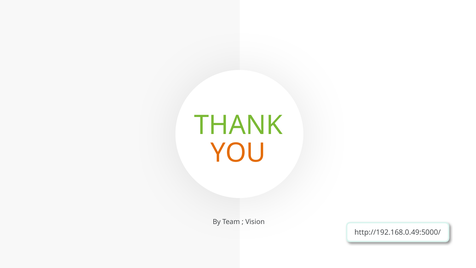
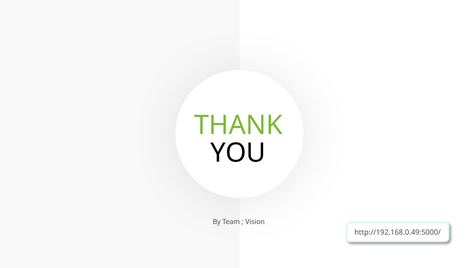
YOU colour: orange -> black
